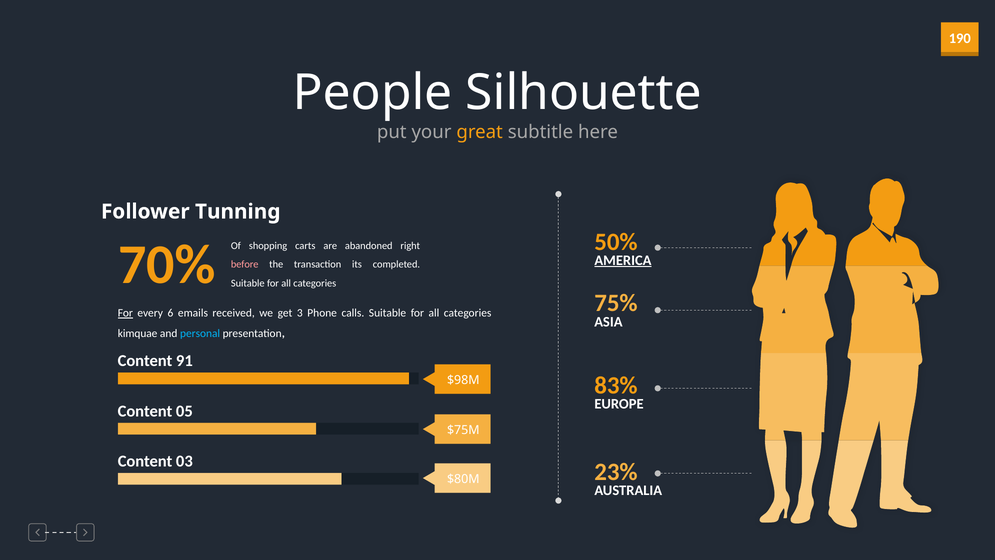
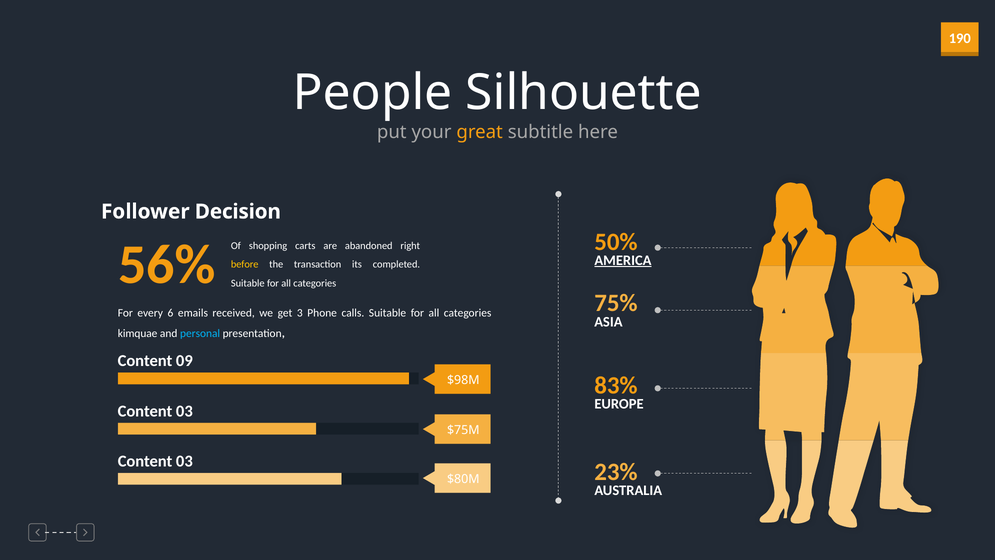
Tunning: Tunning -> Decision
70%: 70% -> 56%
before colour: pink -> yellow
For at (125, 313) underline: present -> none
91: 91 -> 09
05 at (184, 411): 05 -> 03
